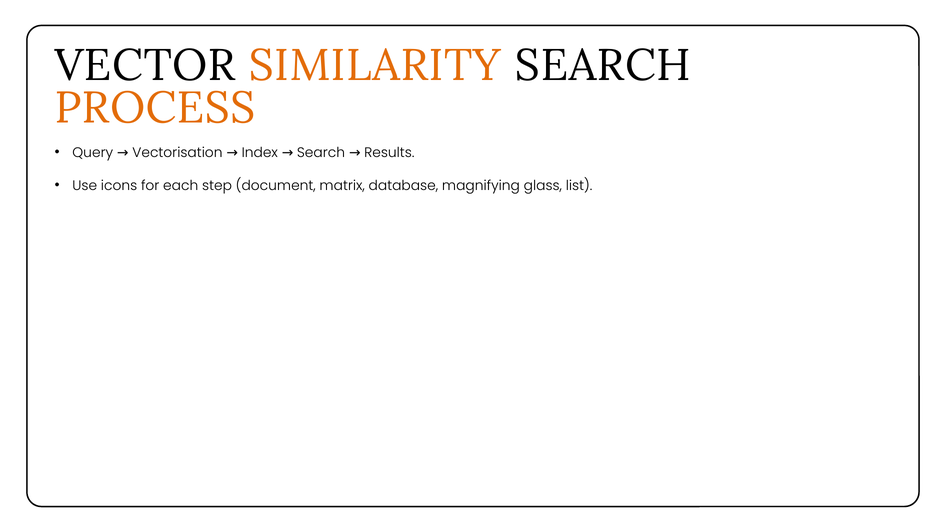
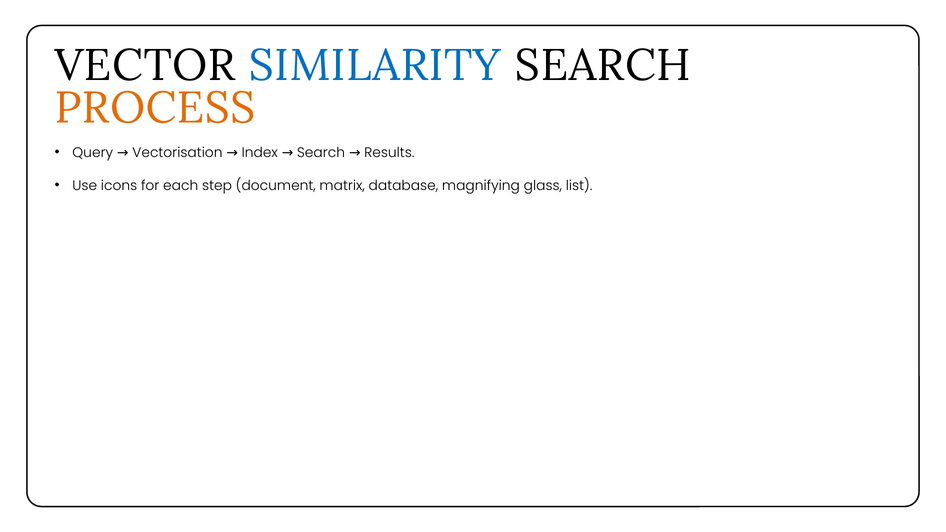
SIMILARITY colour: orange -> blue
